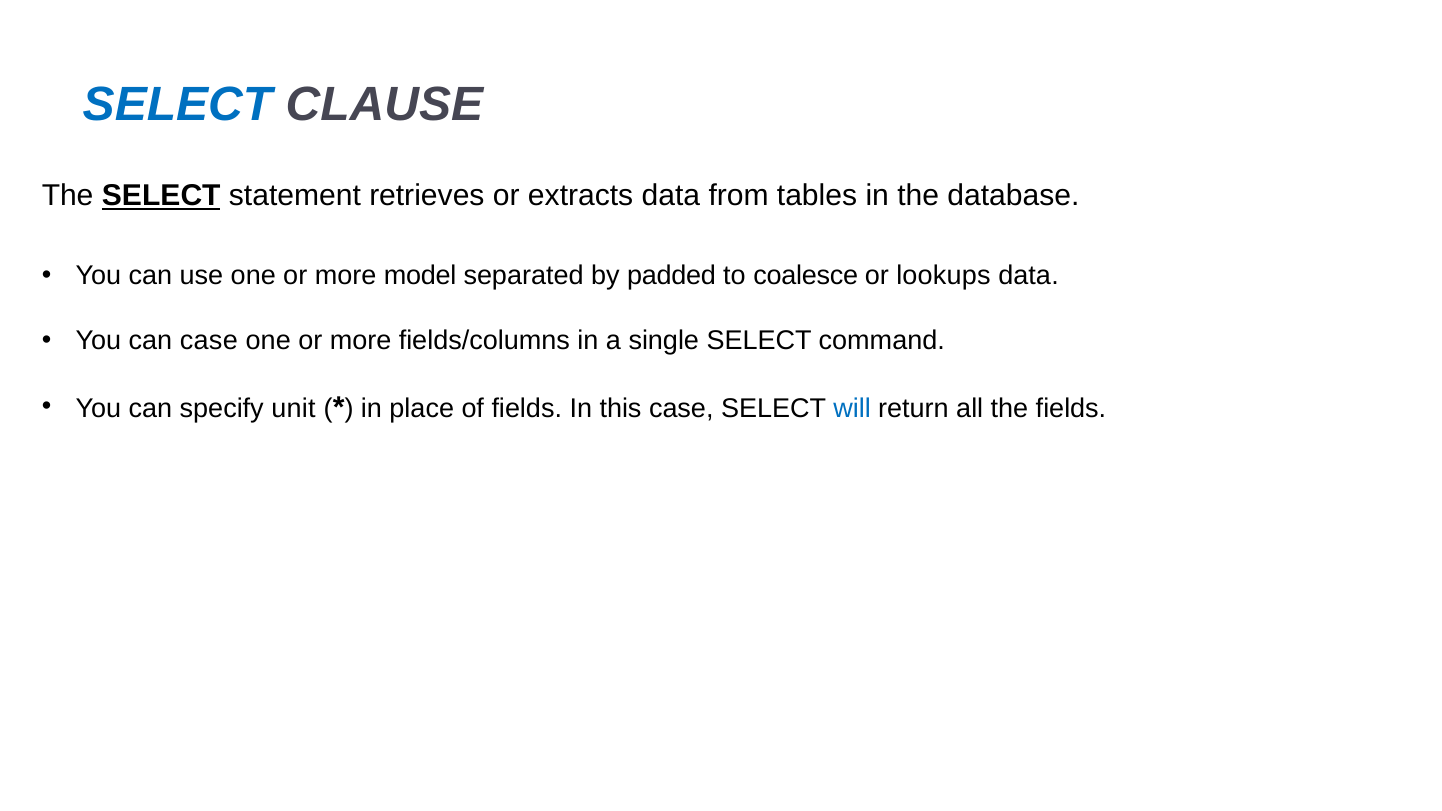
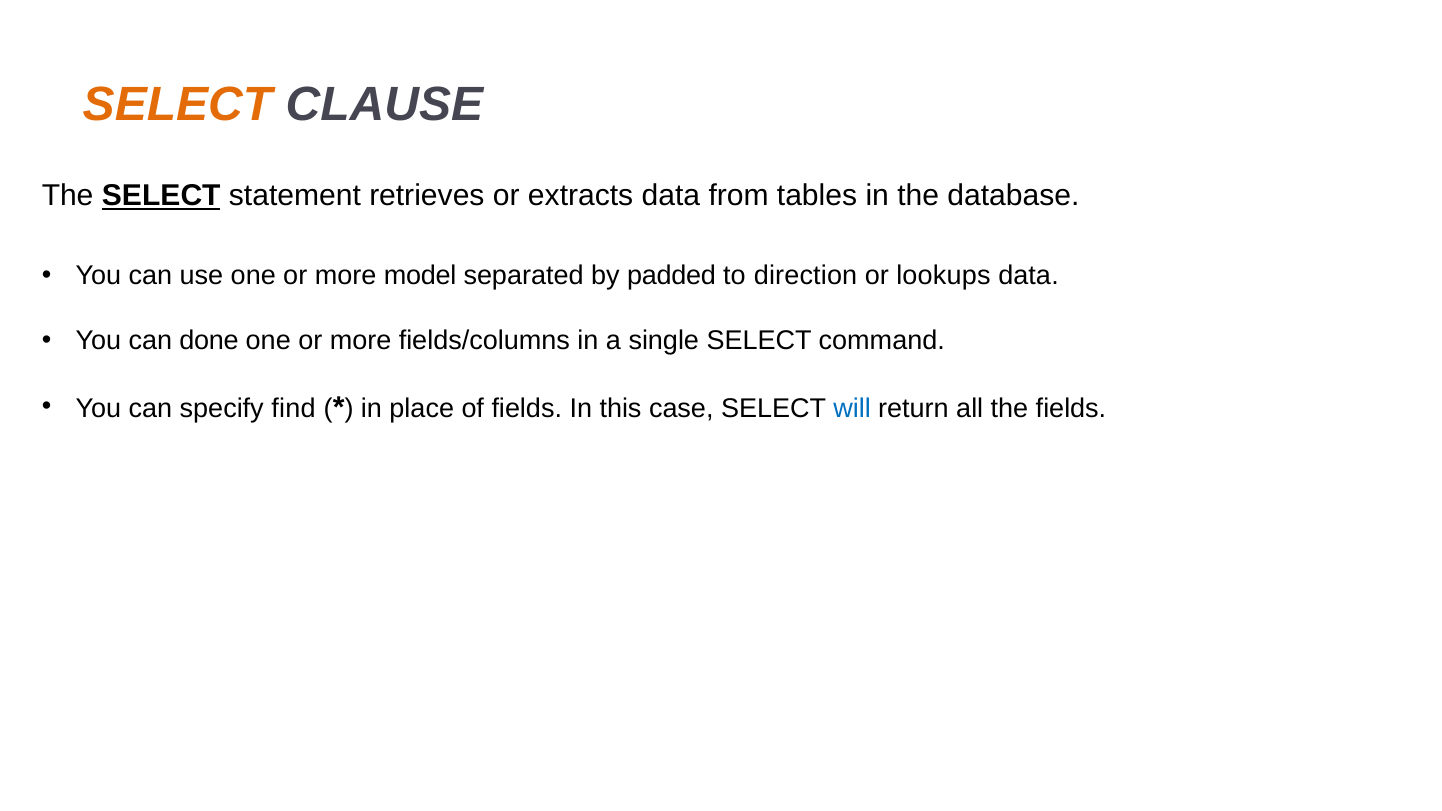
SELECT at (177, 104) colour: blue -> orange
coalesce: coalesce -> direction
can case: case -> done
unit: unit -> find
